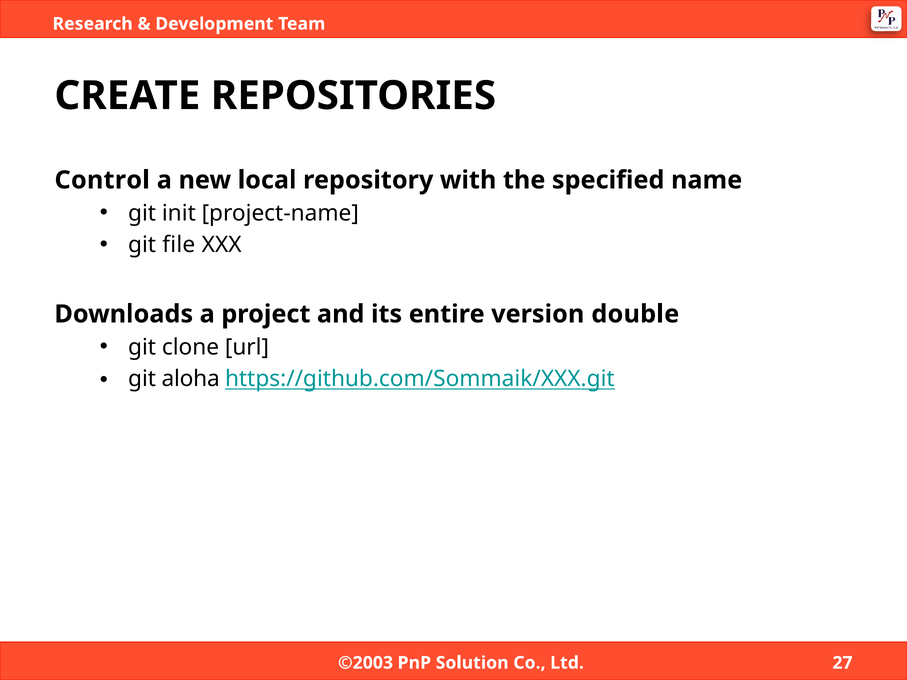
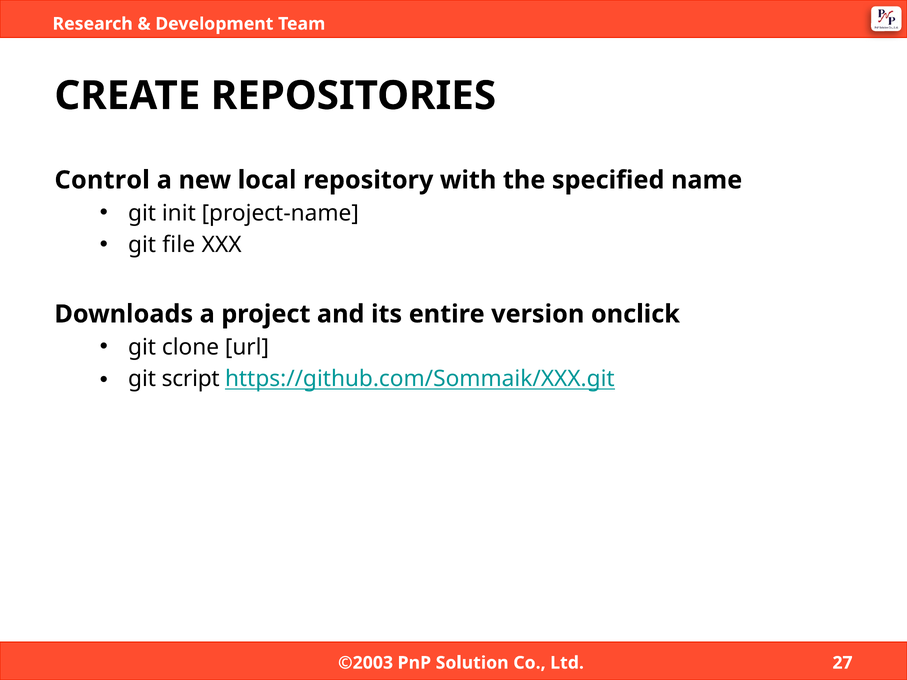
double: double -> onclick
aloha: aloha -> script
